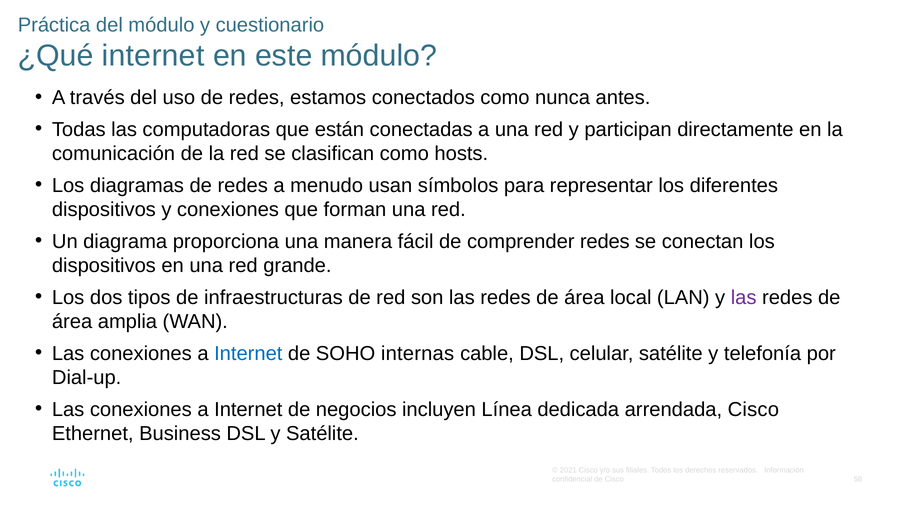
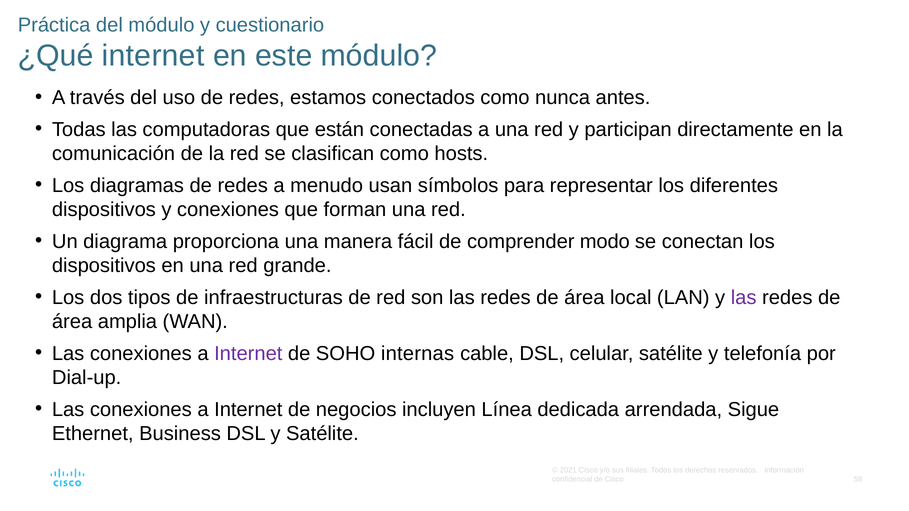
comprender redes: redes -> modo
Internet at (248, 354) colour: blue -> purple
arrendada Cisco: Cisco -> Sigue
